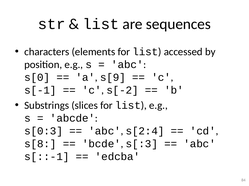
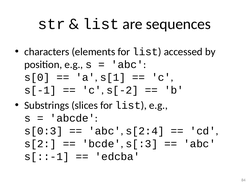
s[9: s[9 -> s[1
s[8: s[8 -> s[2
